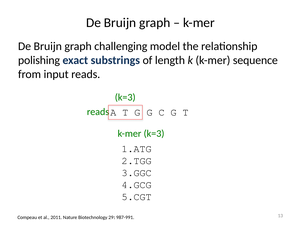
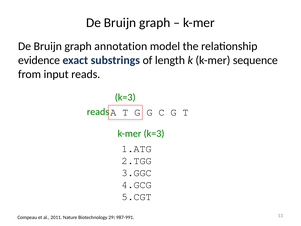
challenging: challenging -> annotation
polishing: polishing -> evidence
